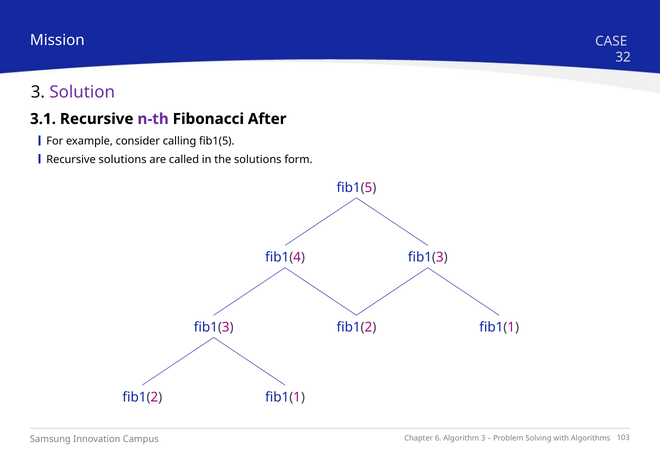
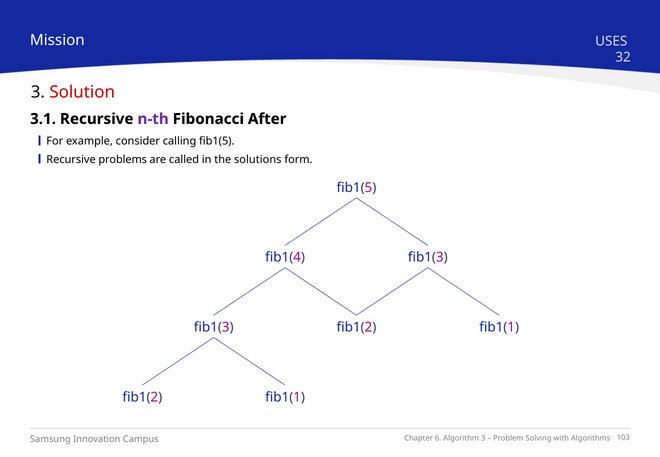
CASE: CASE -> USES
Solution colour: purple -> red
Recursive solutions: solutions -> problems
